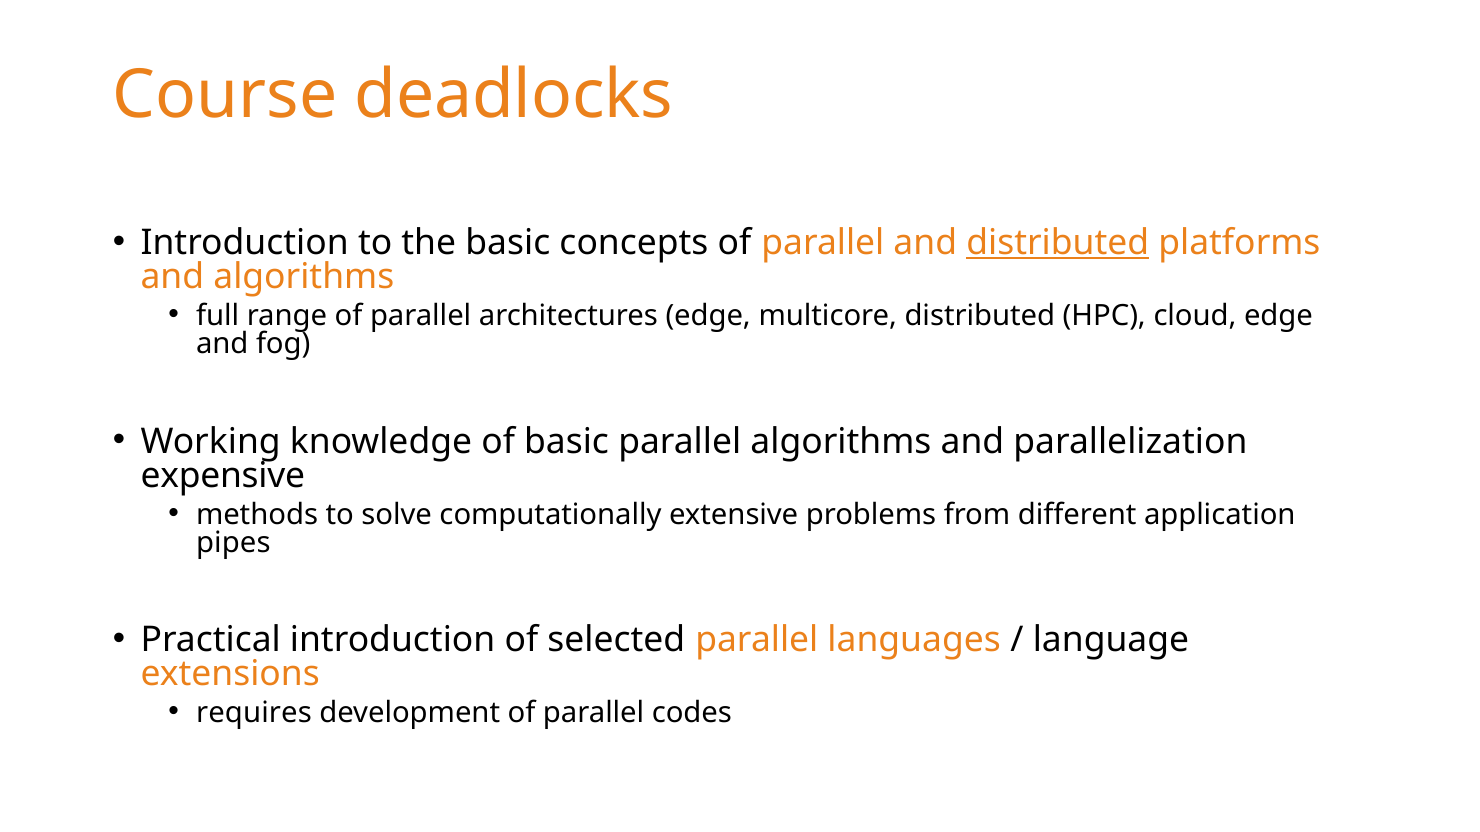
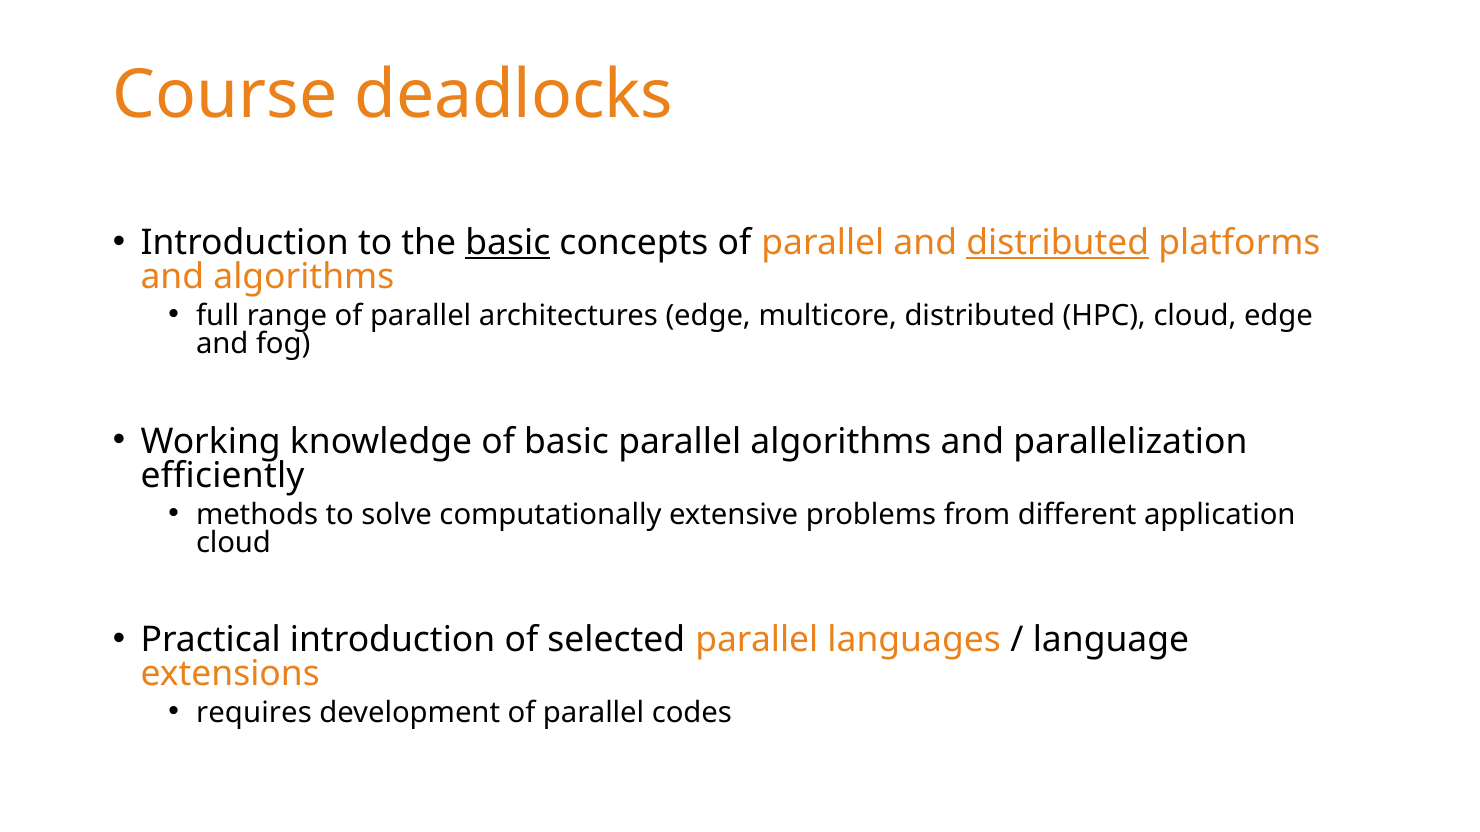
basic at (508, 243) underline: none -> present
expensive: expensive -> efficiently
pipes at (233, 543): pipes -> cloud
